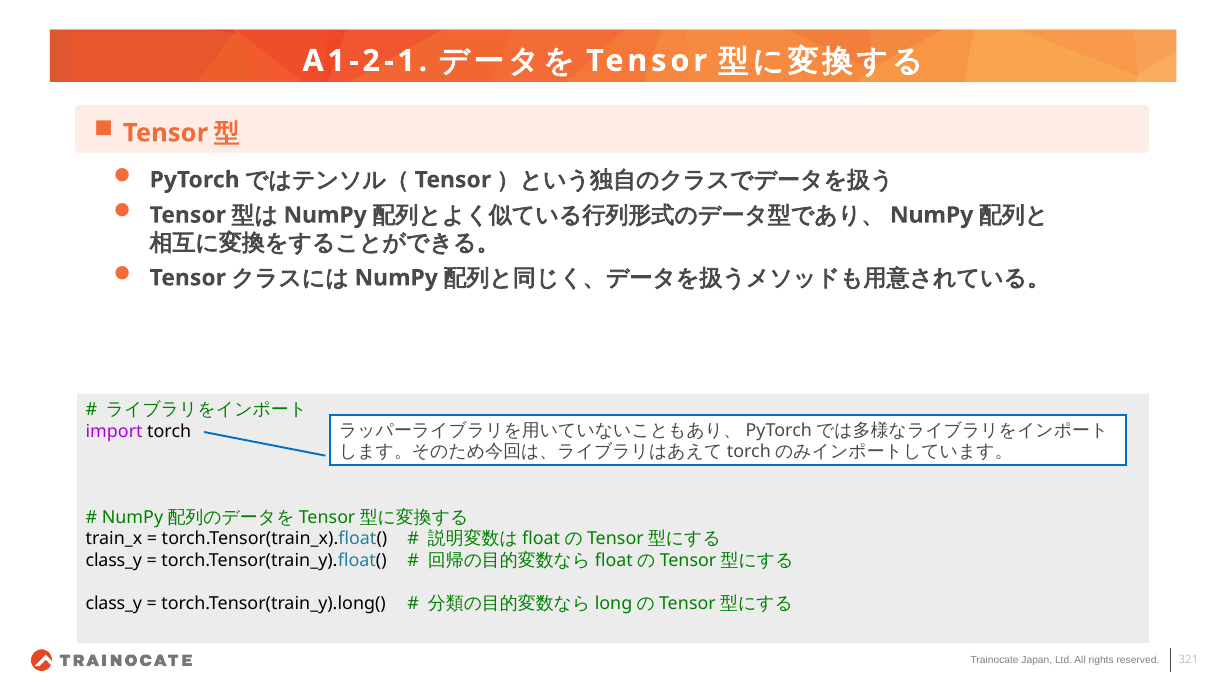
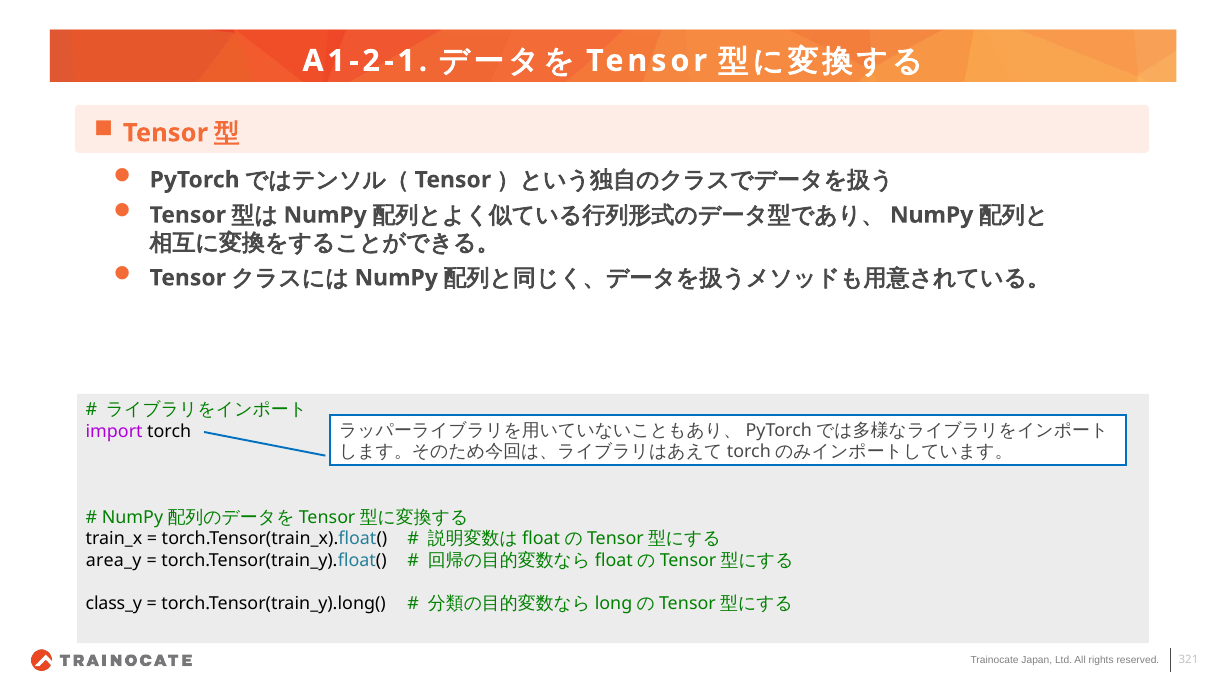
class_y at (114, 561): class_y -> area_y
